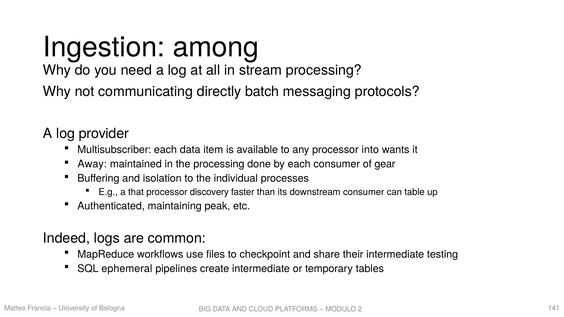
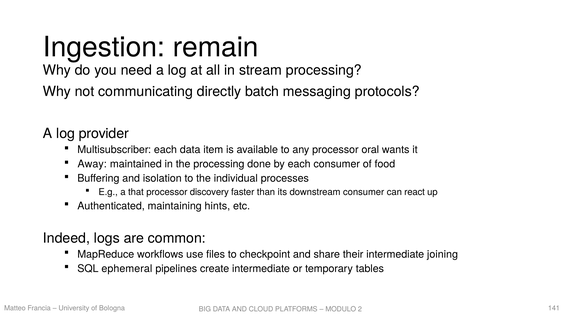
among: among -> remain
into: into -> oral
gear: gear -> food
table: table -> react
peak: peak -> hints
testing: testing -> joining
